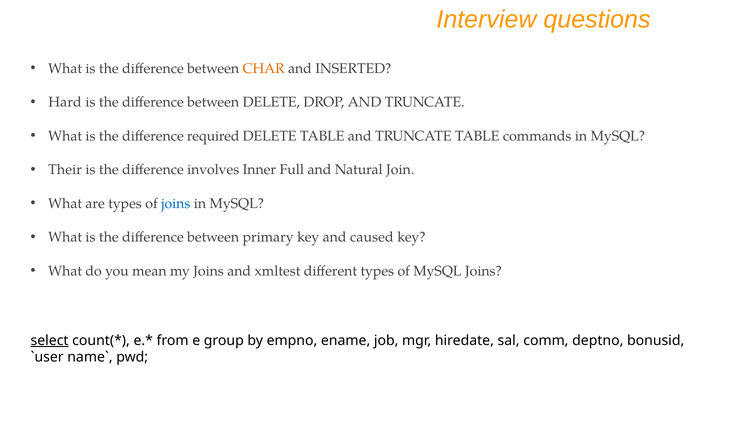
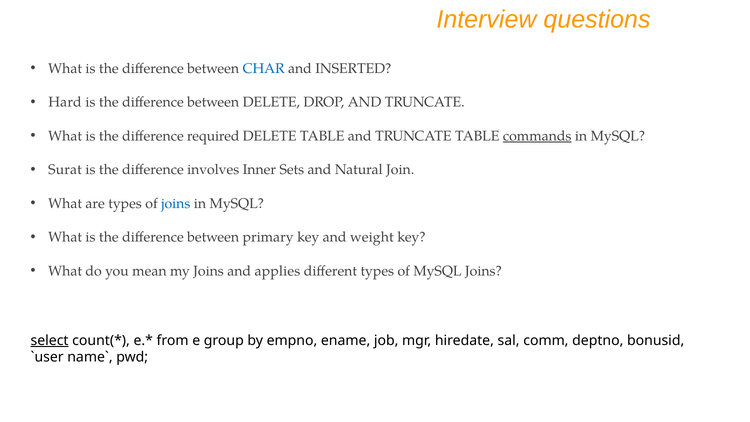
CHAR colour: orange -> blue
commands underline: none -> present
Their: Their -> Surat
Full: Full -> Sets
caused: caused -> weight
xmltest: xmltest -> applies
